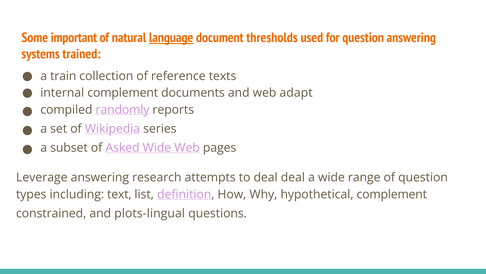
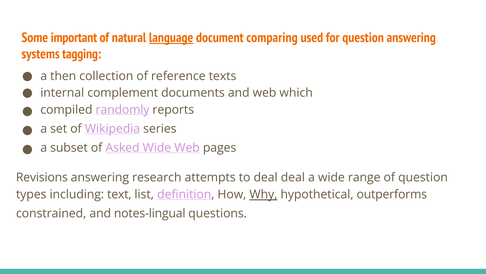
thresholds: thresholds -> comparing
trained: trained -> tagging
train: train -> then
adapt: adapt -> which
Leverage: Leverage -> Revisions
Why underline: none -> present
hypothetical complement: complement -> outperforms
plots-lingual: plots-lingual -> notes-lingual
